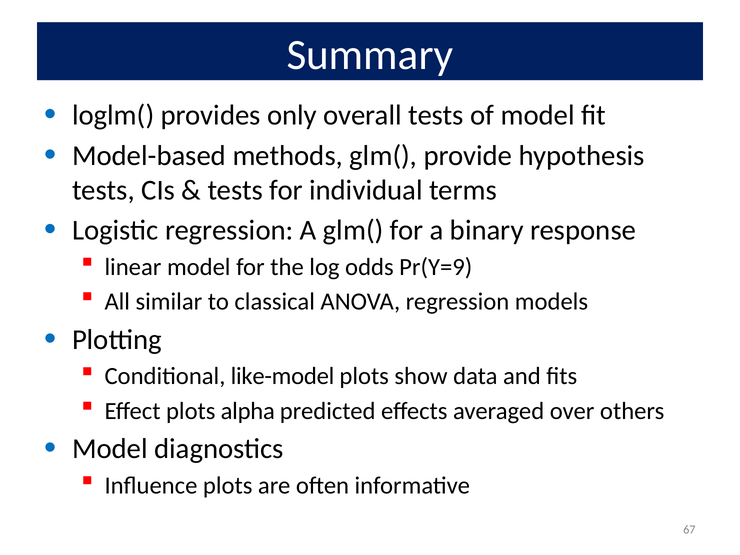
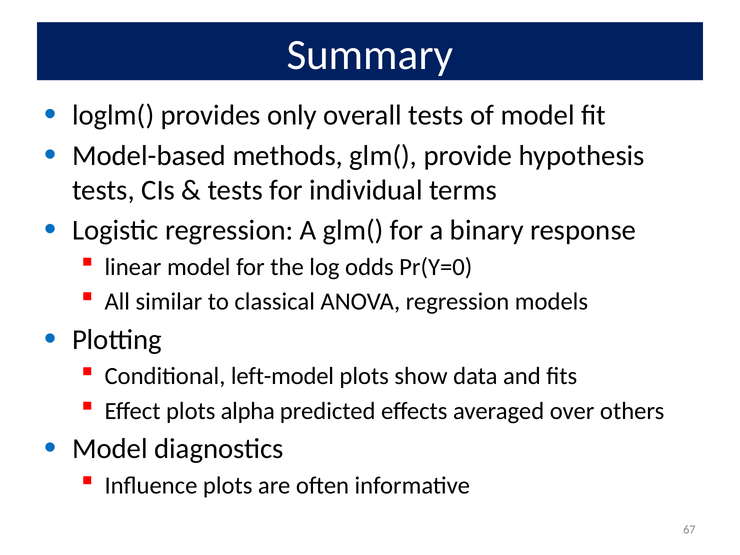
Pr(Y=9: Pr(Y=9 -> Pr(Y=0
like-model: like-model -> left-model
